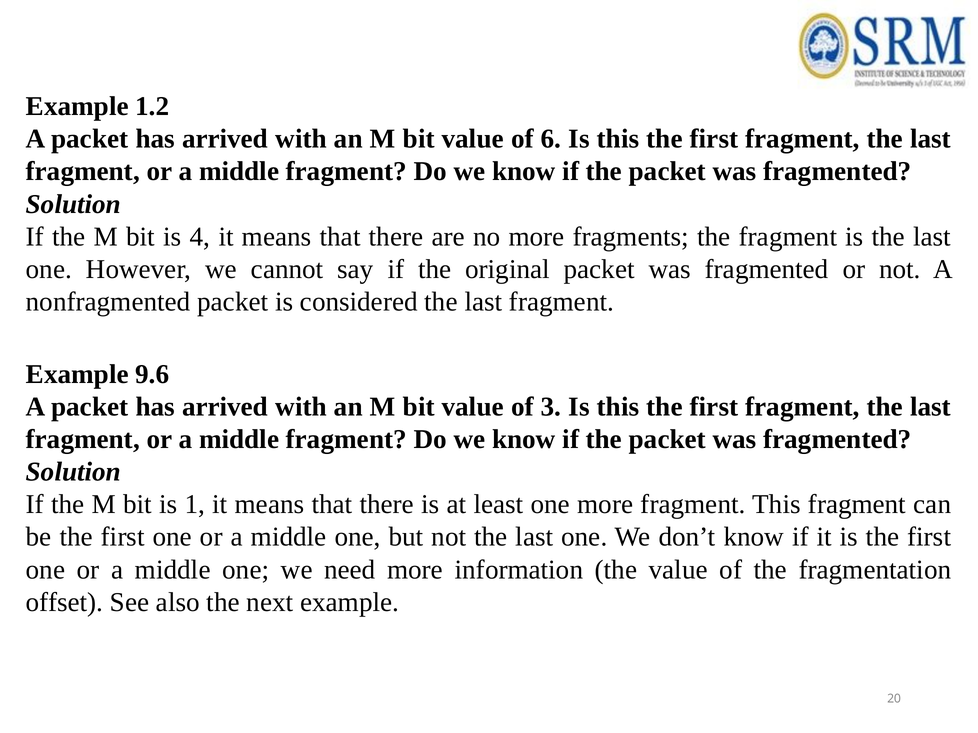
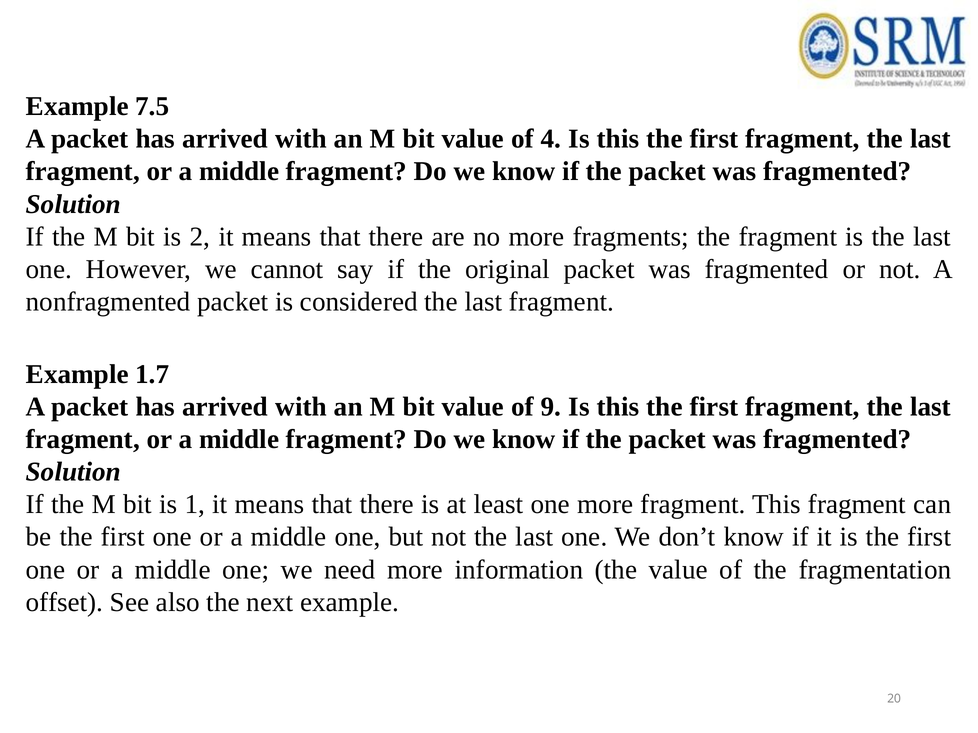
1.2: 1.2 -> 7.5
6: 6 -> 4
4: 4 -> 2
9.6: 9.6 -> 1.7
3: 3 -> 9
